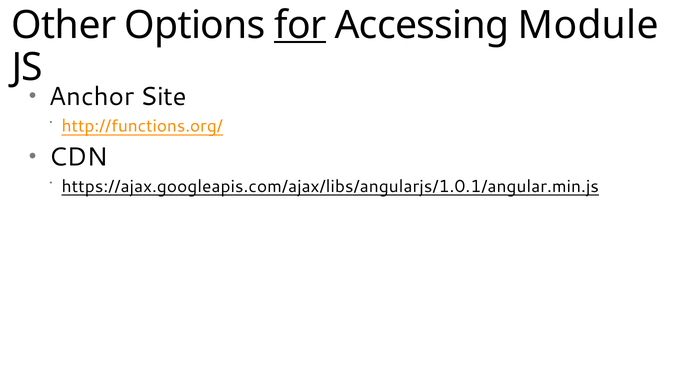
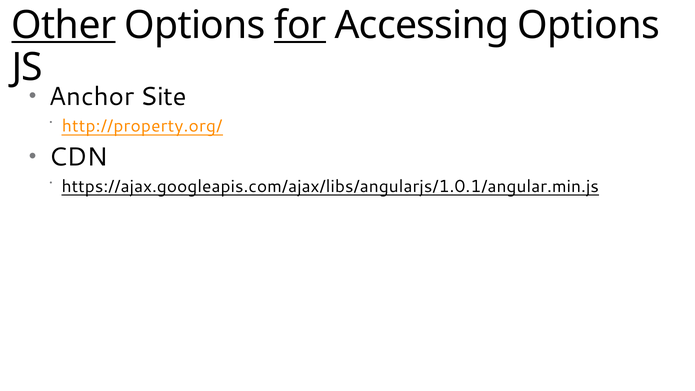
Other underline: none -> present
Accessing Module: Module -> Options
http://functions.org/: http://functions.org/ -> http://property.org/
